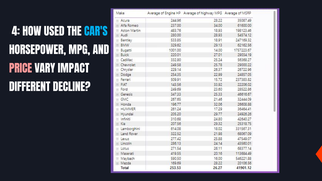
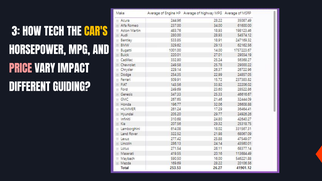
4: 4 -> 3
USED: USED -> TECH
CAR'S colour: light blue -> yellow
DECLINE: DECLINE -> GUIDING
